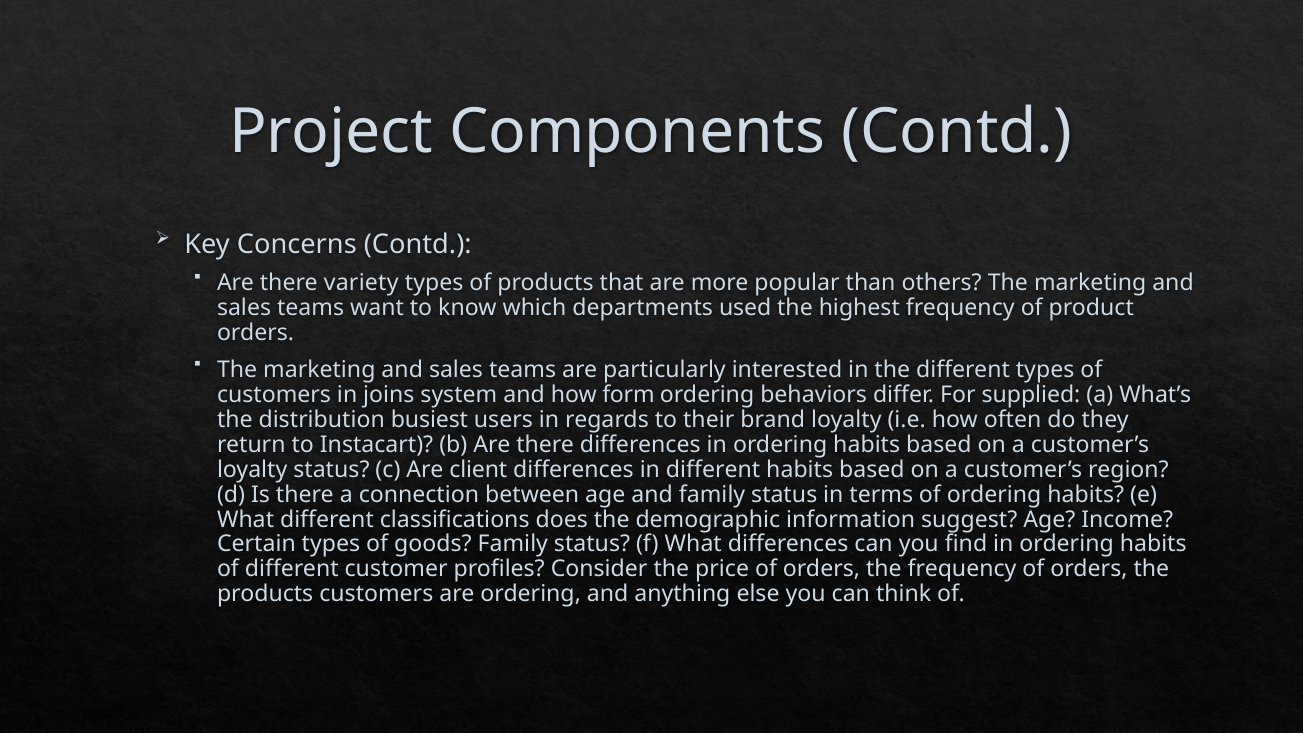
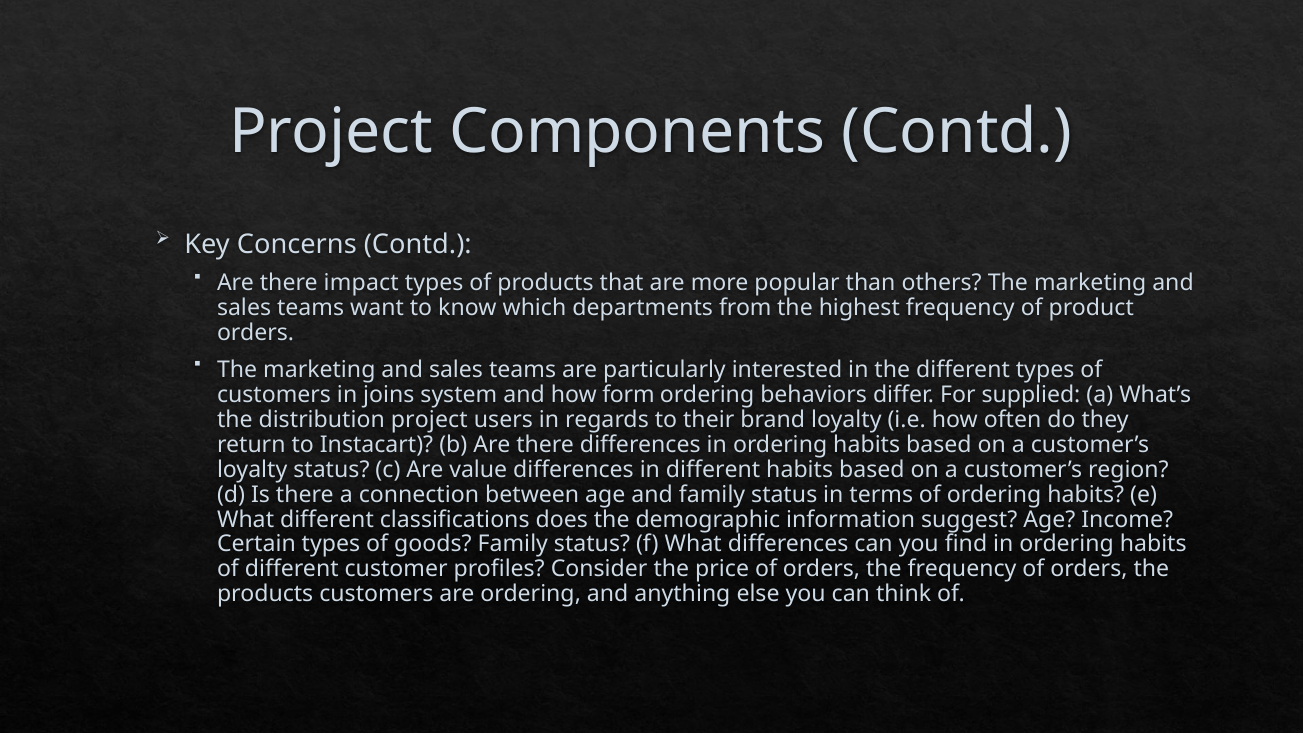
variety: variety -> impact
used: used -> from
distribution busiest: busiest -> project
client: client -> value
